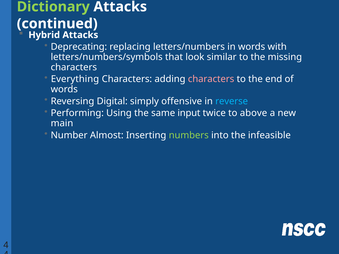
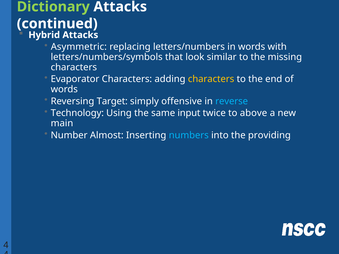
Deprecating: Deprecating -> Asymmetric
Everything: Everything -> Evaporator
characters at (211, 79) colour: pink -> yellow
Digital: Digital -> Target
Performing: Performing -> Technology
numbers colour: light green -> light blue
infeasible: infeasible -> providing
